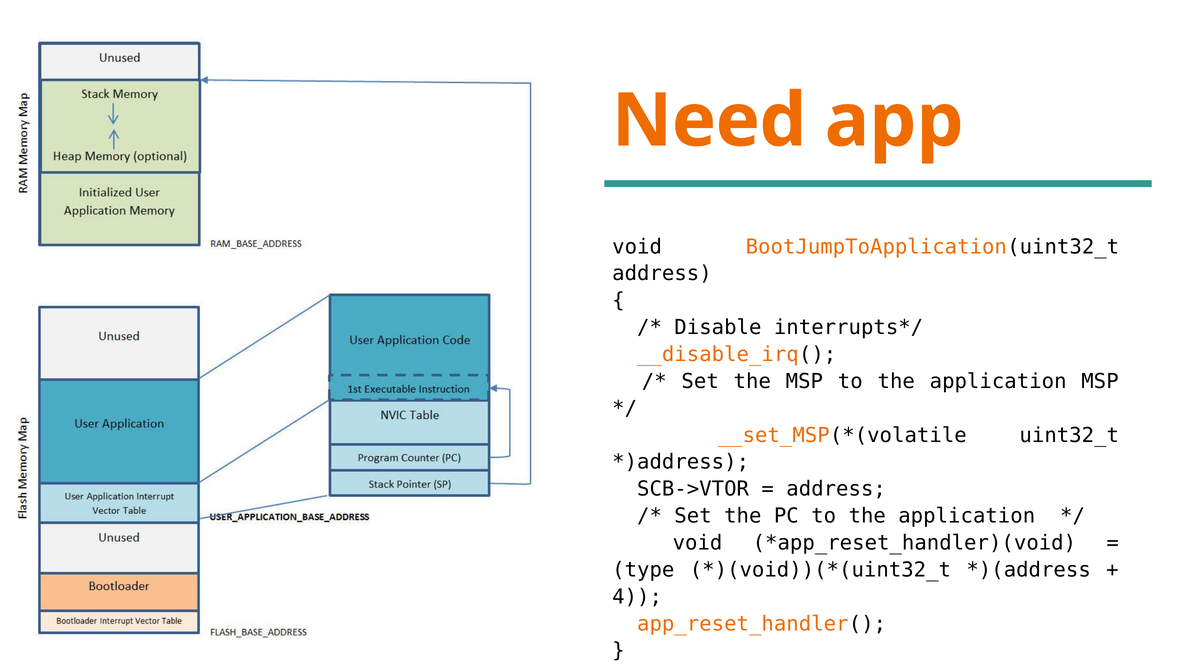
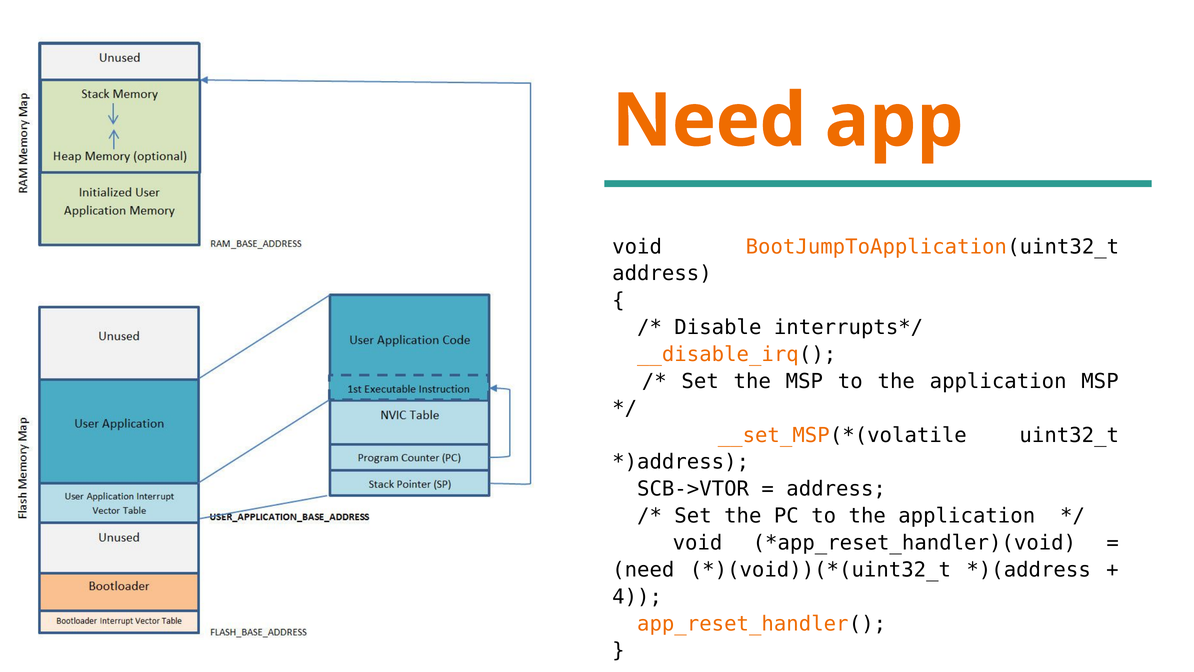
type at (643, 570): type -> need
